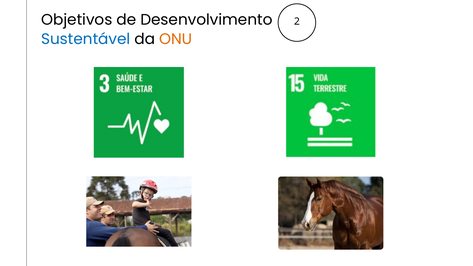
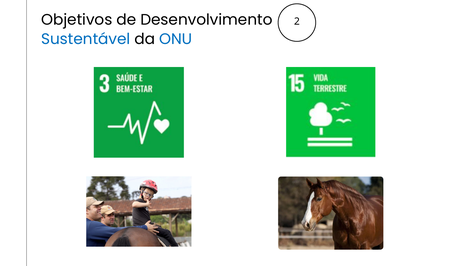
ONU colour: orange -> blue
